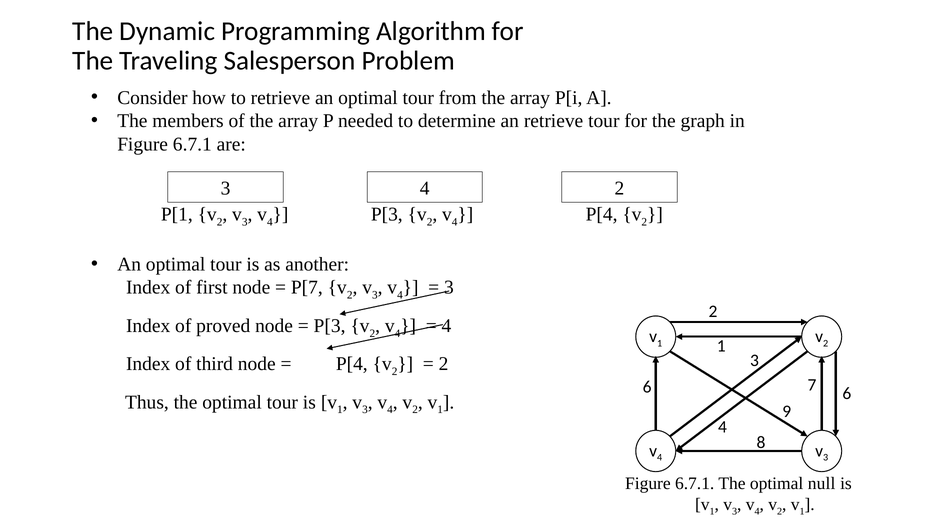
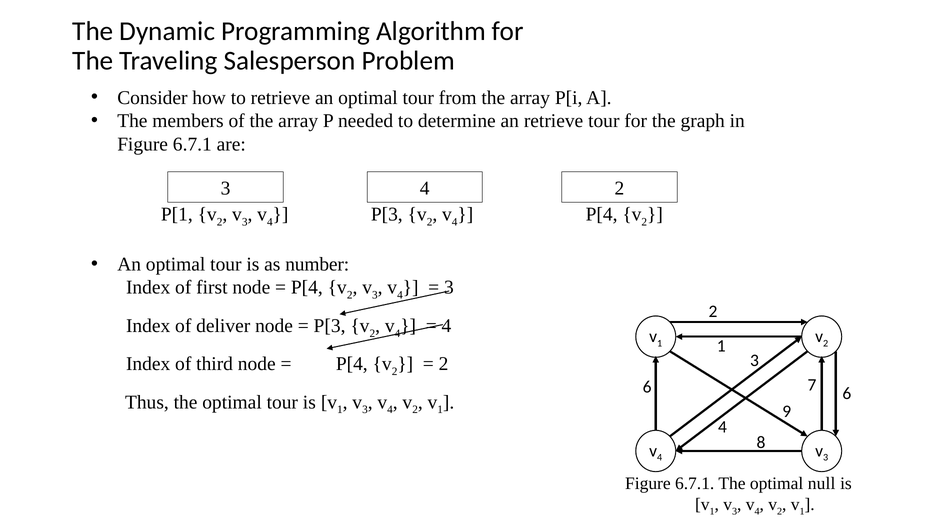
another: another -> number
P[7 at (307, 287): P[7 -> P[4
proved: proved -> deliver
